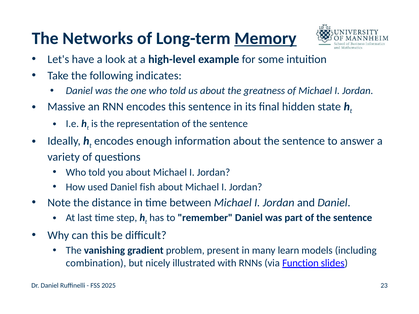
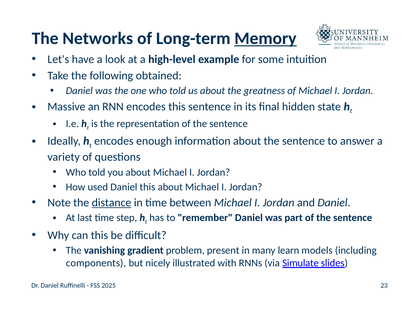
indicates: indicates -> obtained
Daniel fish: fish -> this
distance underline: none -> present
combination: combination -> components
Function: Function -> Simulate
